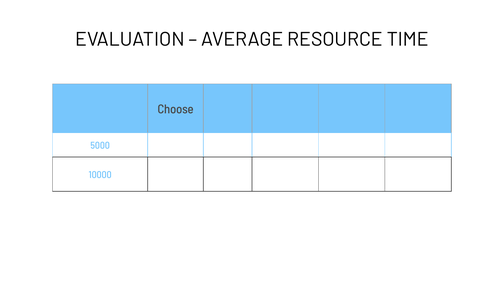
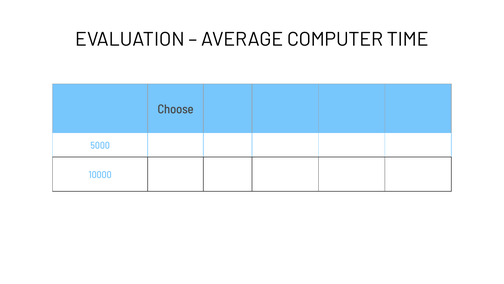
RESOURCE: RESOURCE -> COMPUTER
